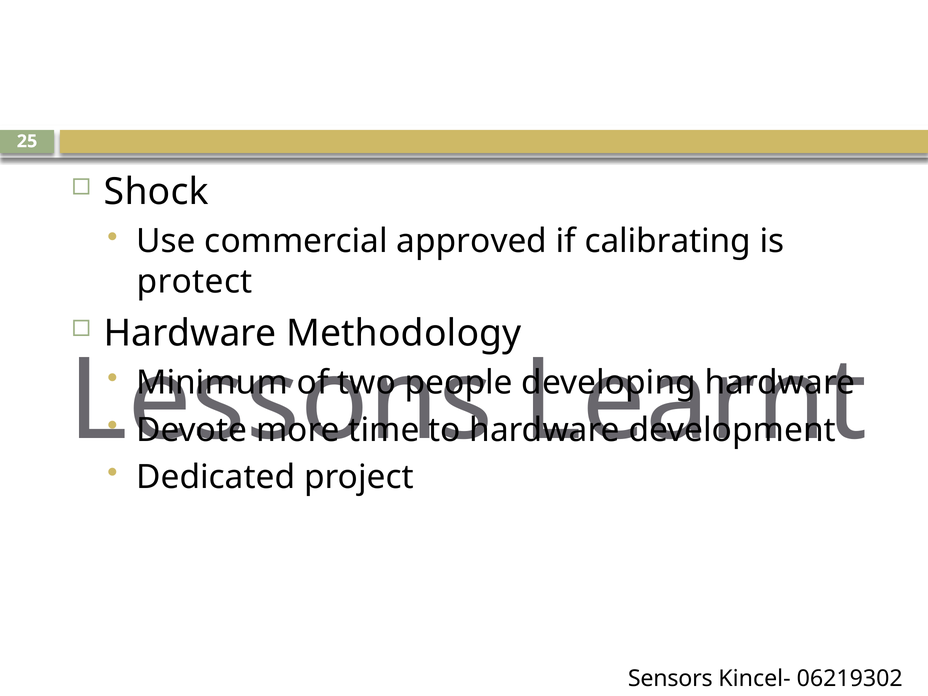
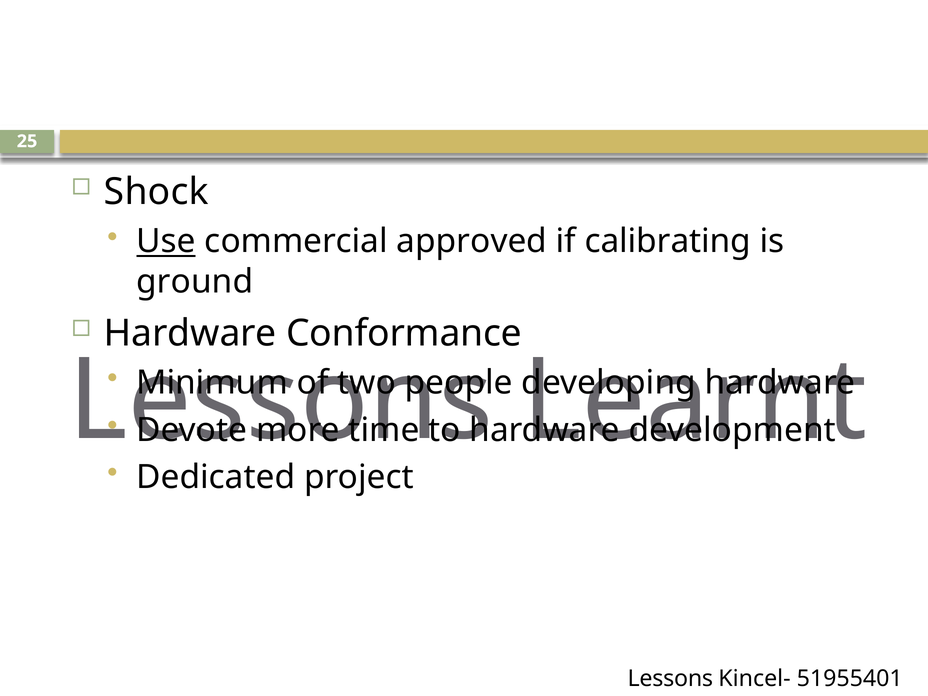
Use underline: none -> present
protect: protect -> ground
Methodology: Methodology -> Conformance
Sensors at (670, 679): Sensors -> Lessons
06219302: 06219302 -> 51955401
